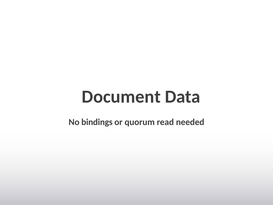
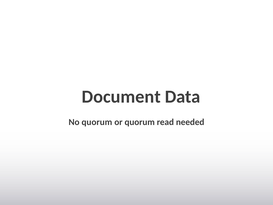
No bindings: bindings -> quorum
